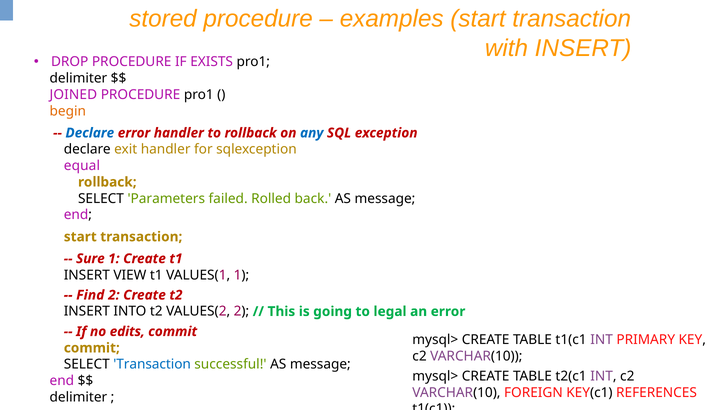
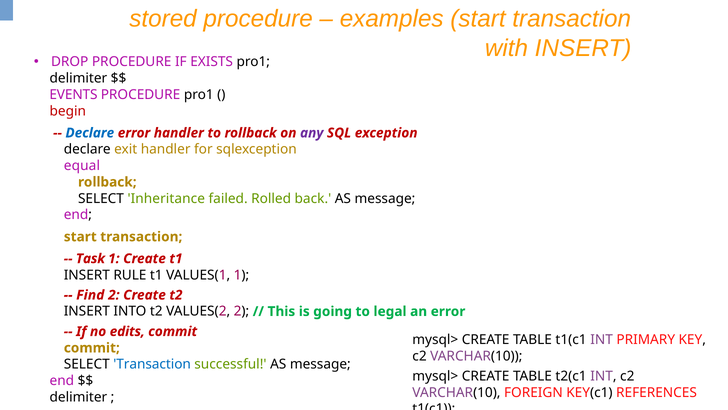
JOINED: JOINED -> EVENTS
begin colour: orange -> red
any colour: blue -> purple
Parameters: Parameters -> Inheritance
Sure: Sure -> Task
VIEW: VIEW -> RULE
